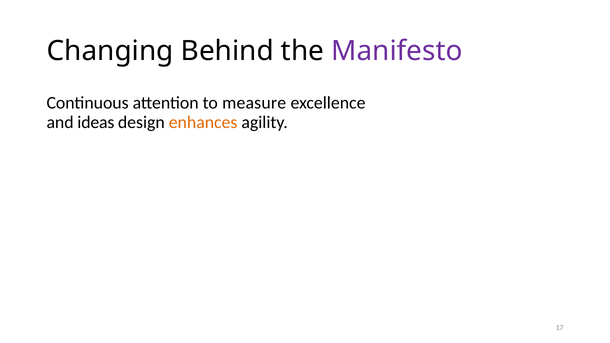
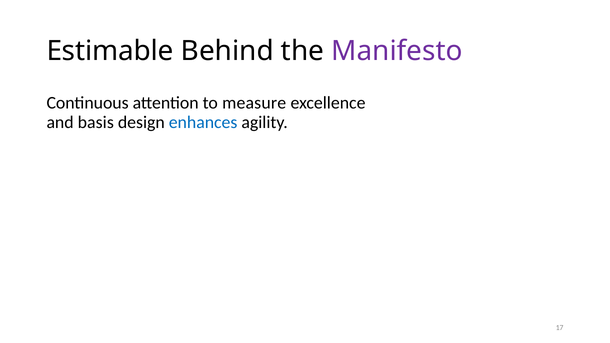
Changing: Changing -> Estimable
ideas: ideas -> basis
enhances colour: orange -> blue
